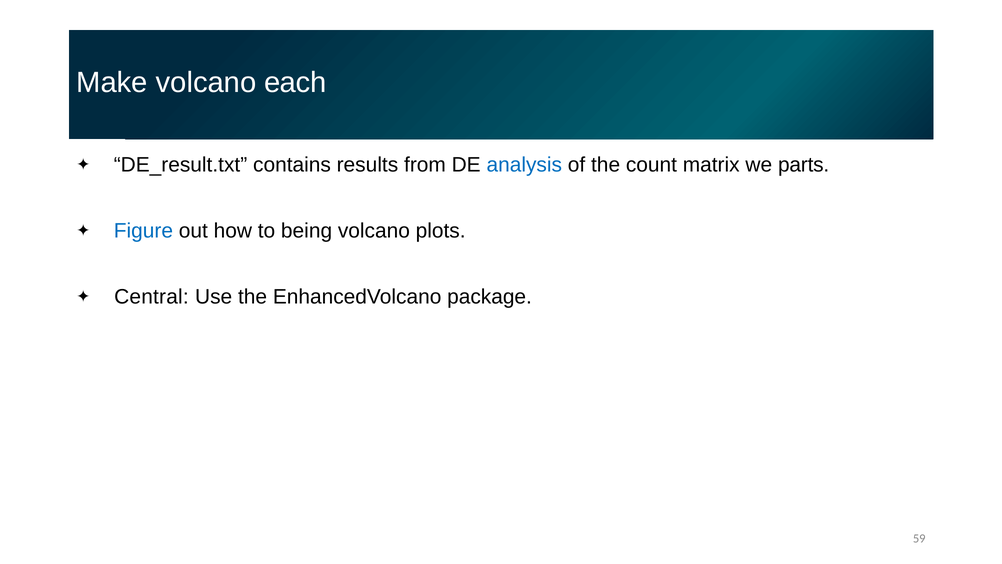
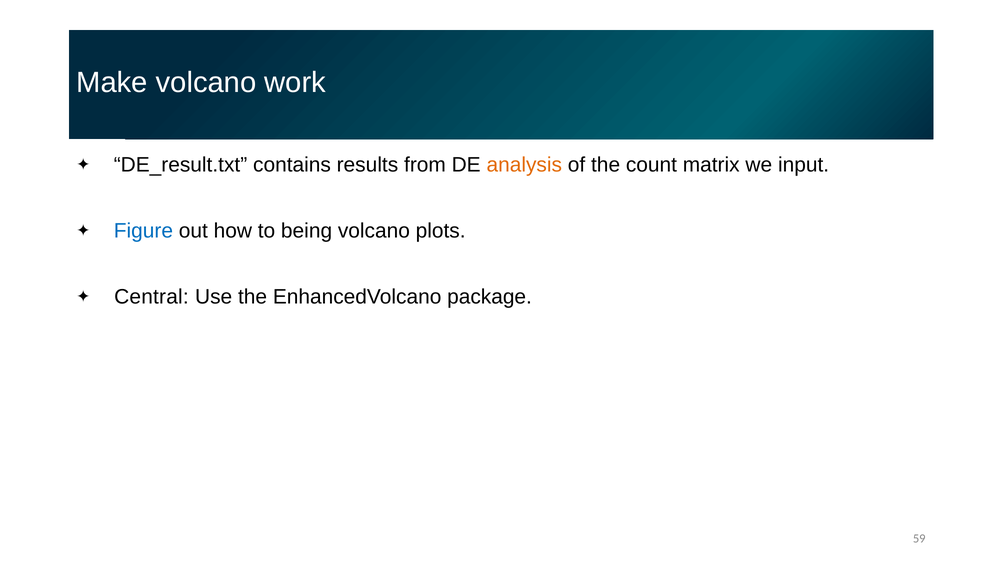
each: each -> work
analysis colour: blue -> orange
parts: parts -> input
